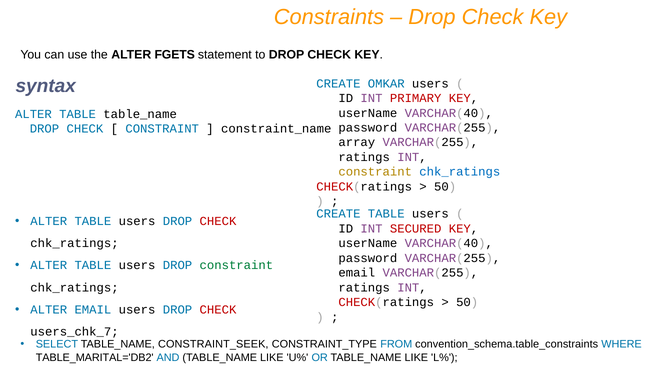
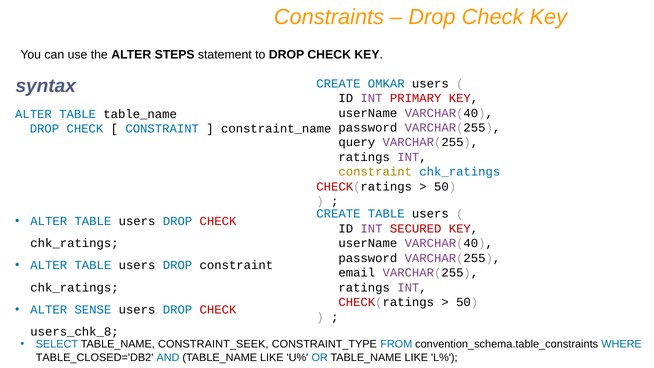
FGETS: FGETS -> STEPS
array: array -> query
constraint at (236, 265) colour: green -> black
ALTER EMAIL: EMAIL -> SENSE
users_chk_7: users_chk_7 -> users_chk_8
TABLE_MARITAL='DB2: TABLE_MARITAL='DB2 -> TABLE_CLOSED='DB2
